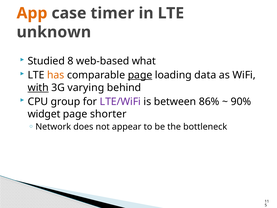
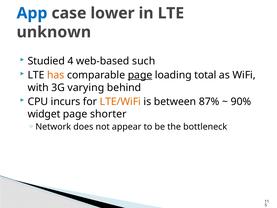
App colour: orange -> blue
timer: timer -> lower
8: 8 -> 4
what: what -> such
data: data -> total
with underline: present -> none
group: group -> incurs
LTE/WiFi colour: purple -> orange
86%: 86% -> 87%
